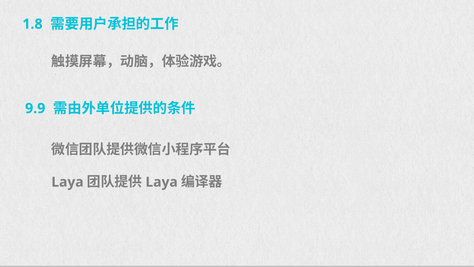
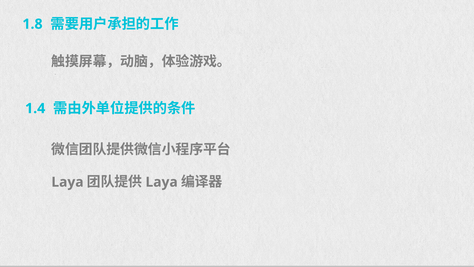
9.9: 9.9 -> 1.4
